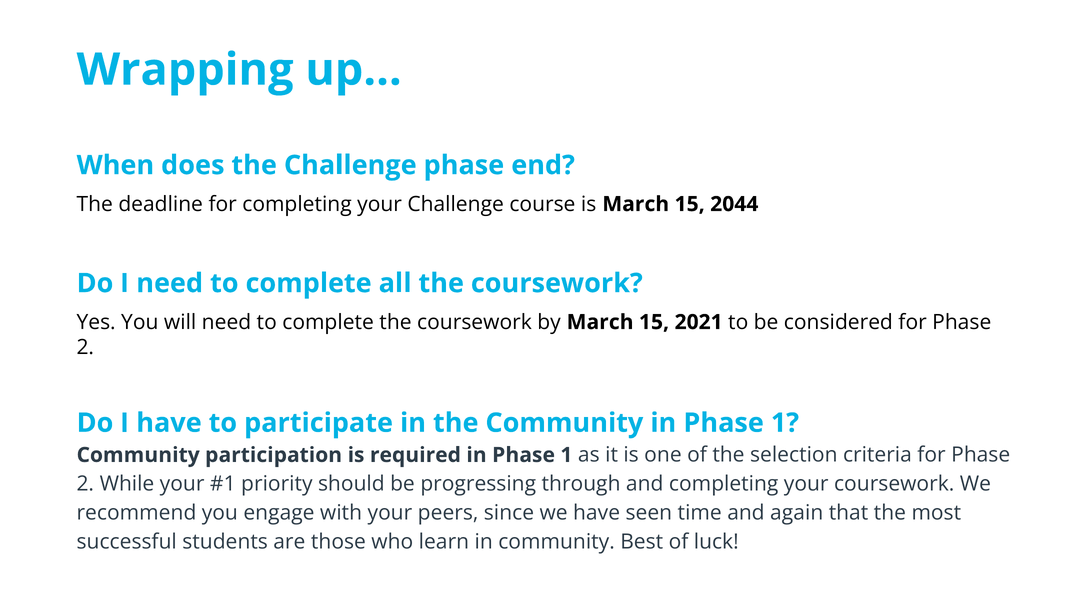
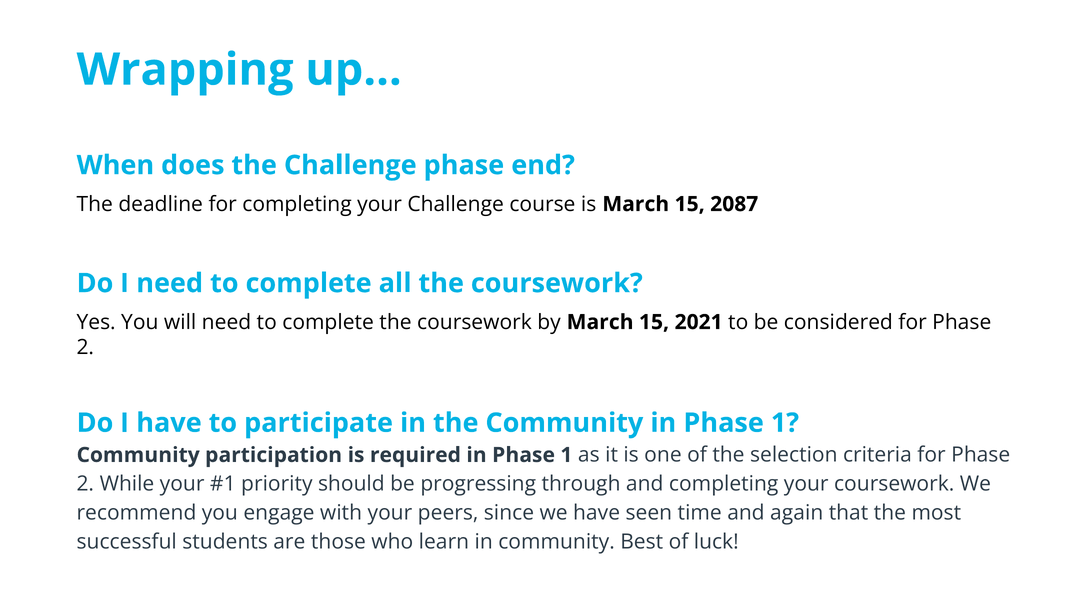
2044: 2044 -> 2087
